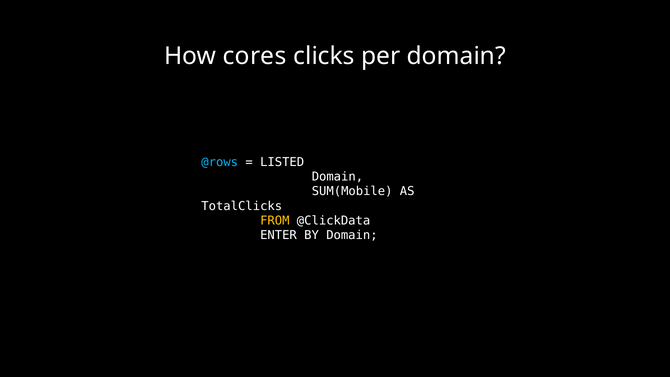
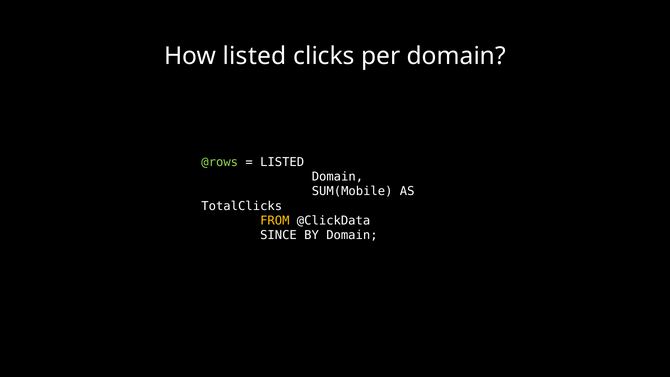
How cores: cores -> listed
@rows colour: light blue -> light green
ENTER: ENTER -> SINCE
